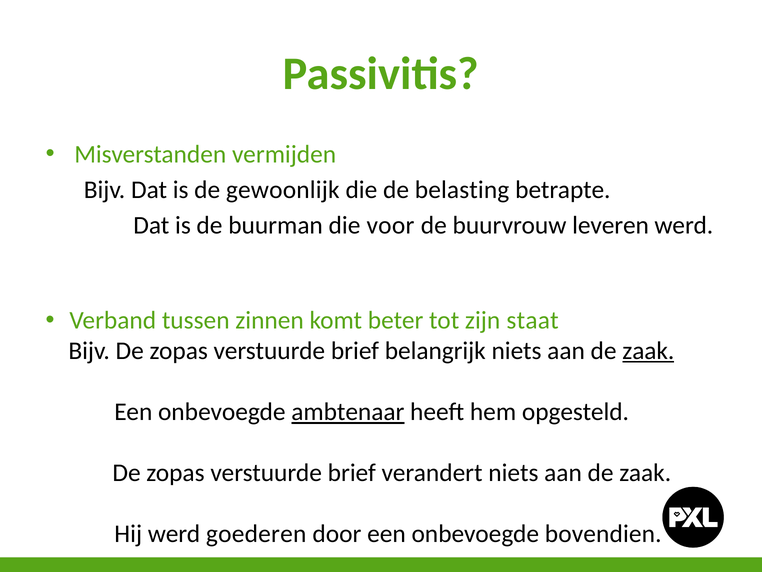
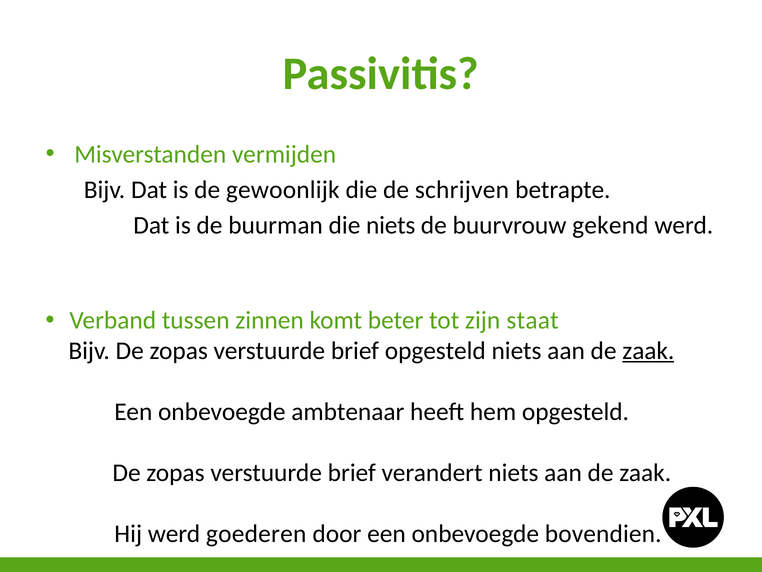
belasting: belasting -> schrijven
die voor: voor -> niets
leveren: leveren -> gekend
brief belangrijk: belangrijk -> opgesteld
ambtenaar underline: present -> none
